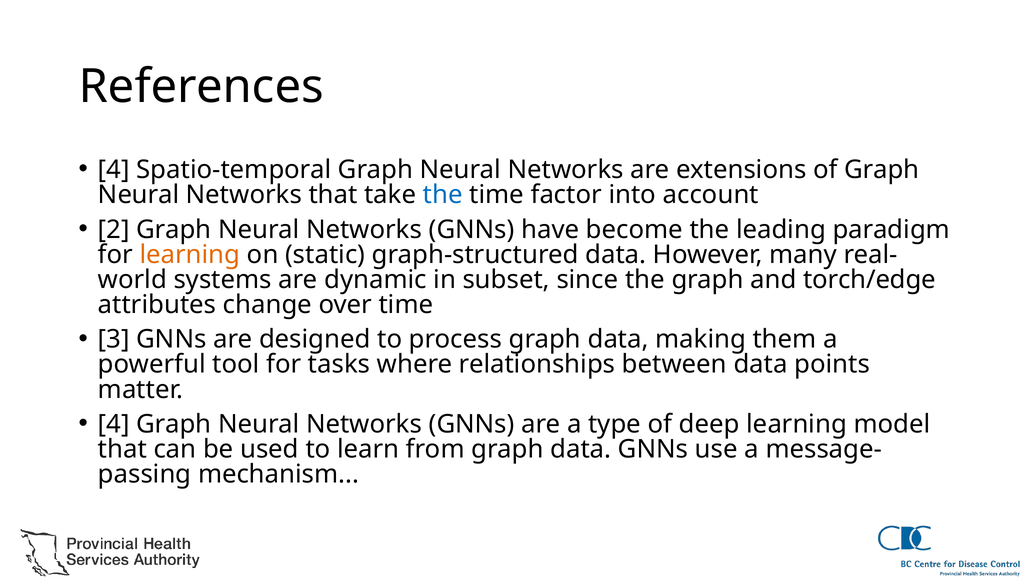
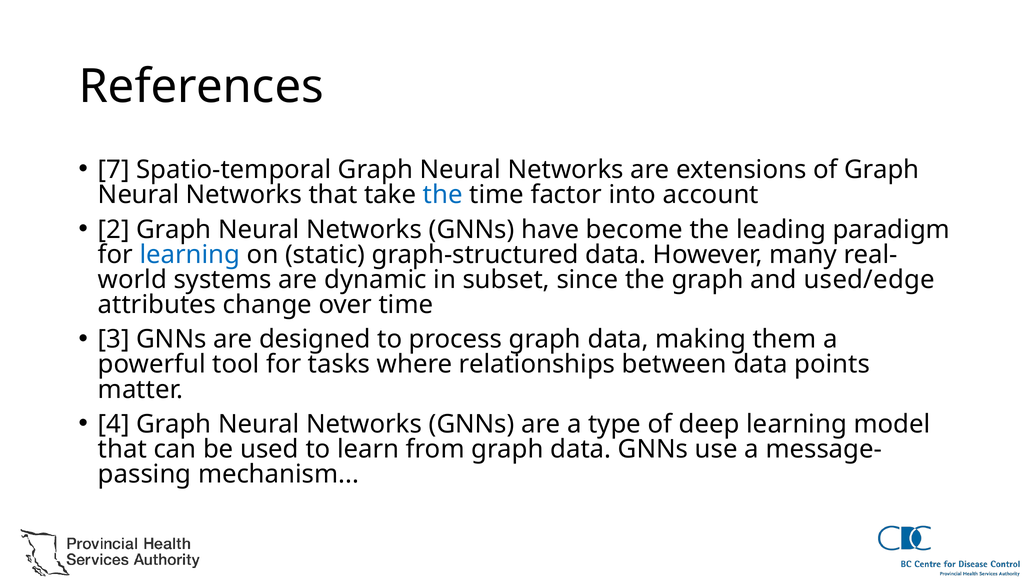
4 at (114, 170): 4 -> 7
learning at (190, 255) colour: orange -> blue
torch/edge: torch/edge -> used/edge
